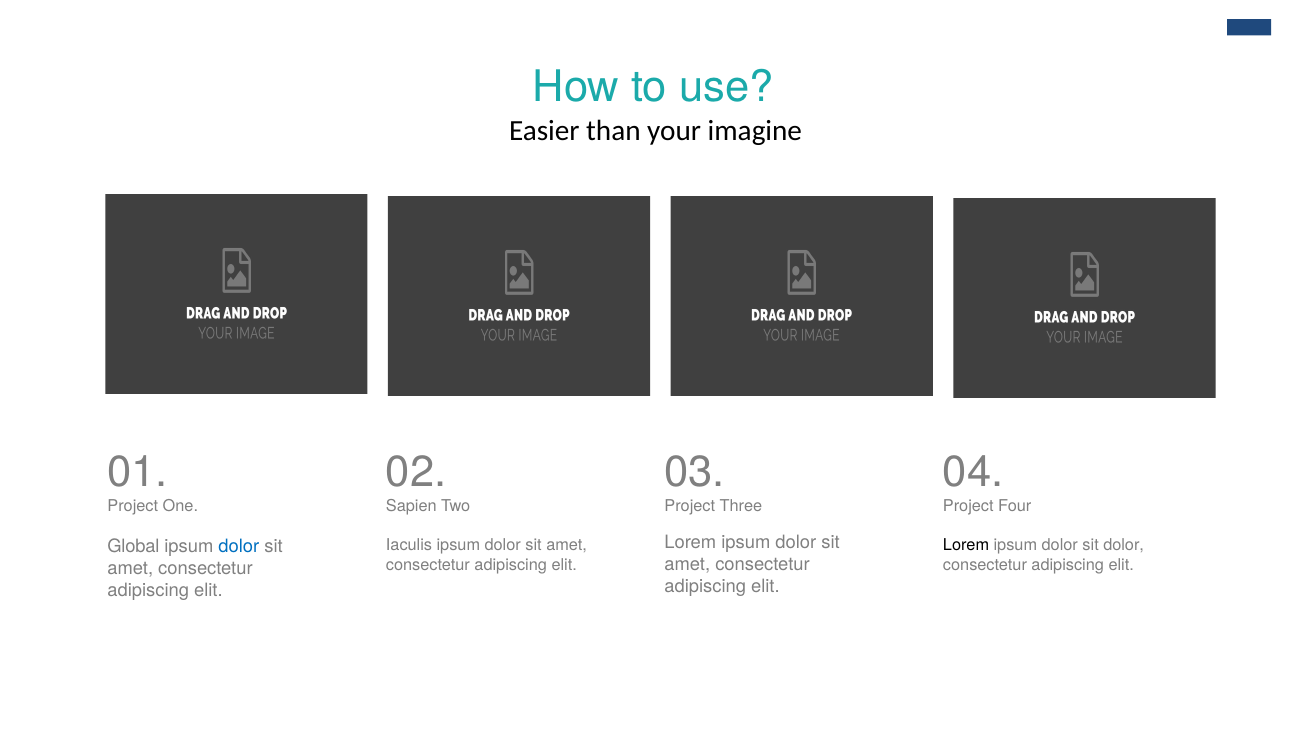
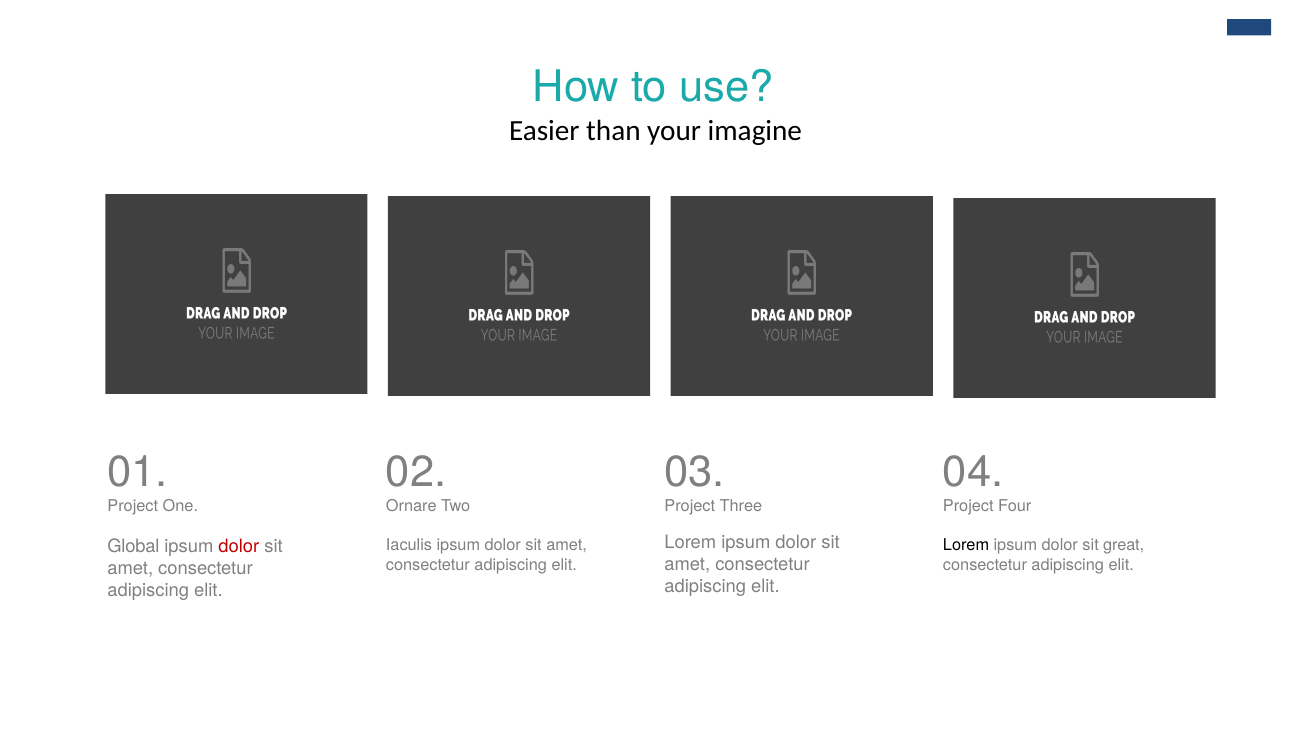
Sapien: Sapien -> Ornare
sit dolor: dolor -> great
dolor at (239, 547) colour: blue -> red
